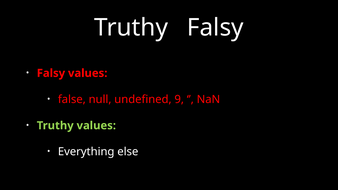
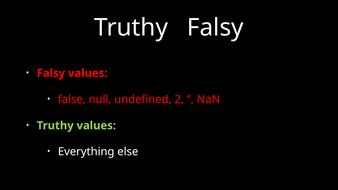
9: 9 -> 2
